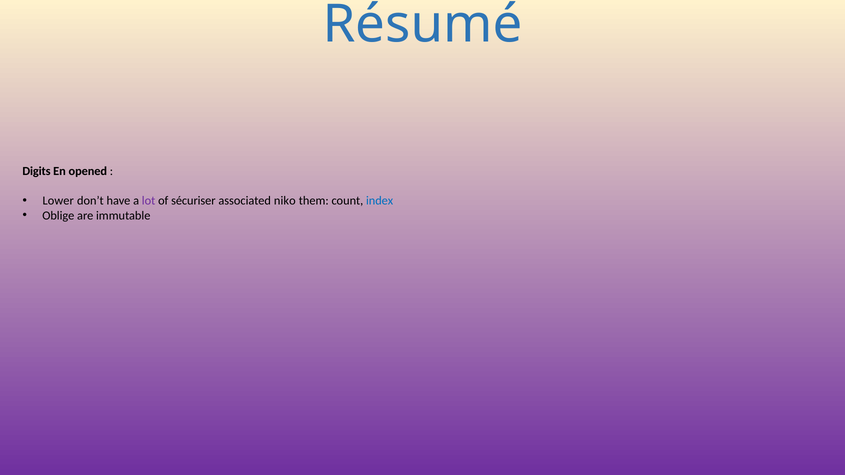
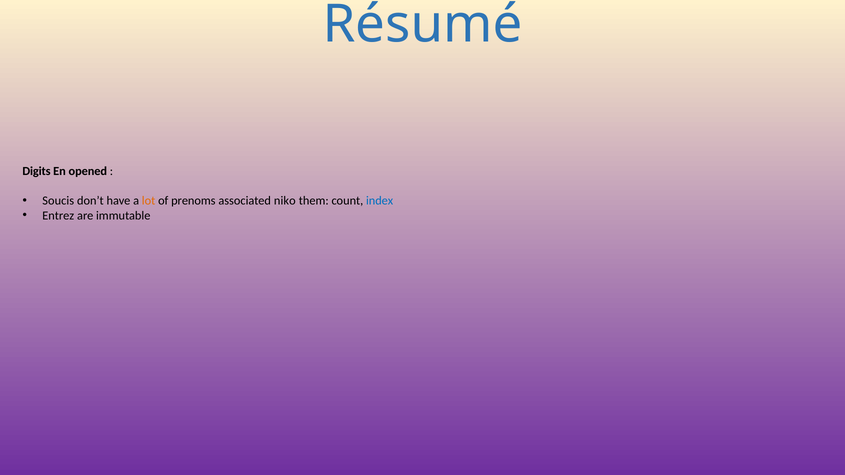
Lower: Lower -> Soucis
lot colour: purple -> orange
sécuriser: sécuriser -> prenoms
Oblige: Oblige -> Entrez
